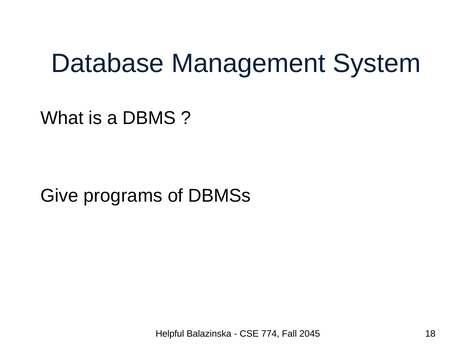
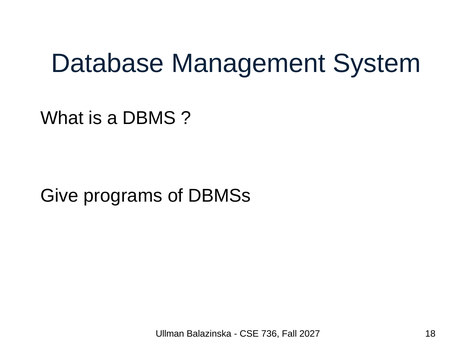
Helpful: Helpful -> Ullman
774: 774 -> 736
2045: 2045 -> 2027
